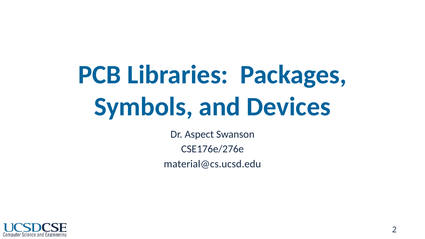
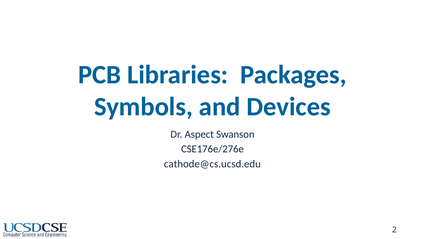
material@cs.ucsd.edu: material@cs.ucsd.edu -> cathode@cs.ucsd.edu
